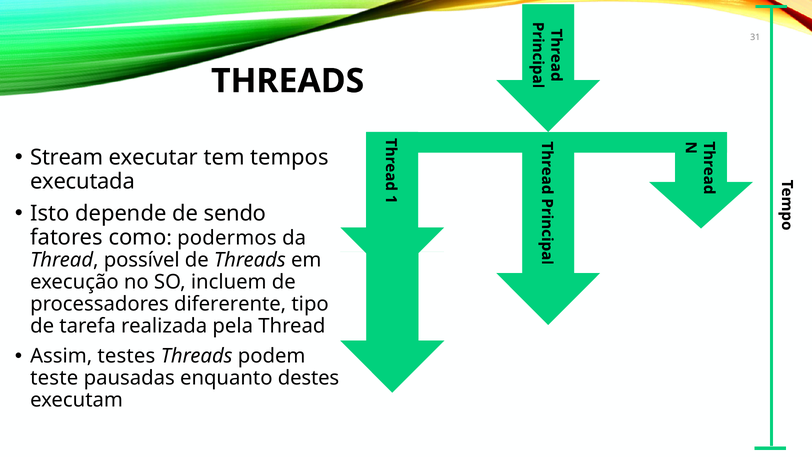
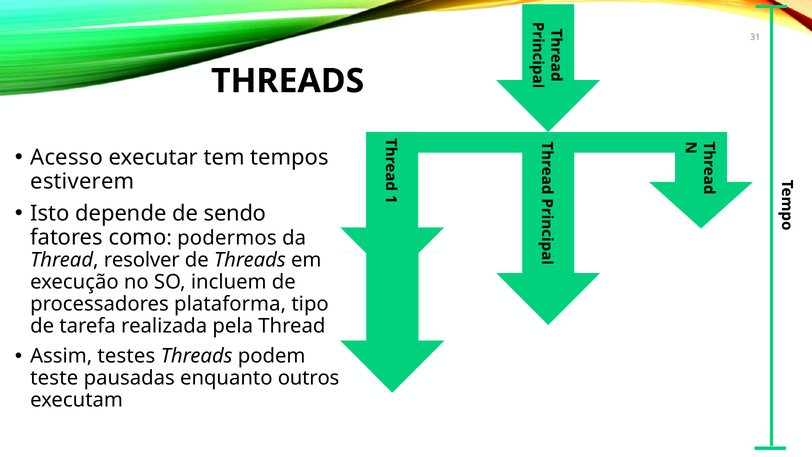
Stream: Stream -> Acesso
executada: executada -> estiverem
possível: possível -> resolver
difererente: difererente -> plataforma
destes: destes -> outros
